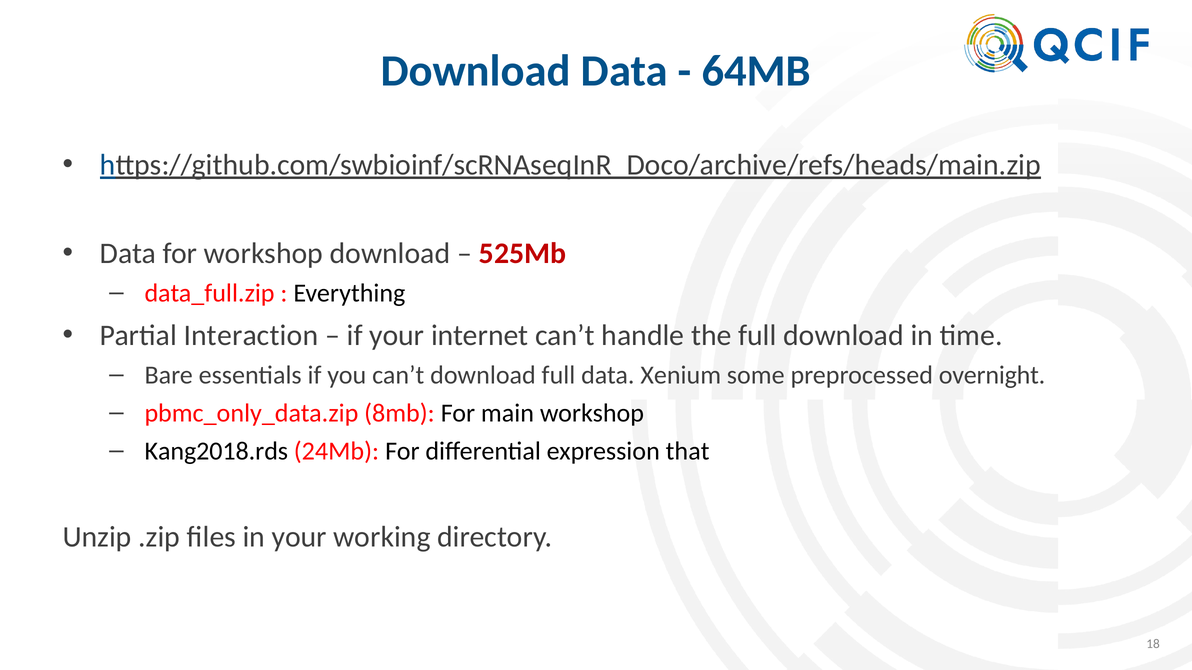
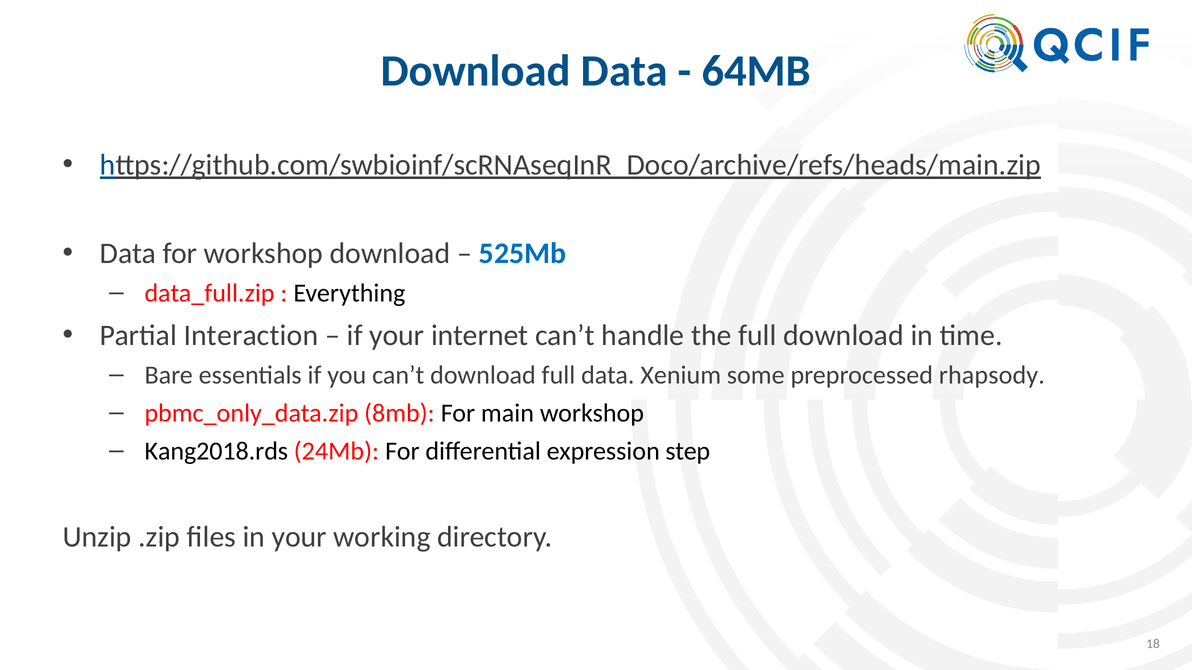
525Mb colour: red -> blue
overnight: overnight -> rhapsody
that: that -> step
